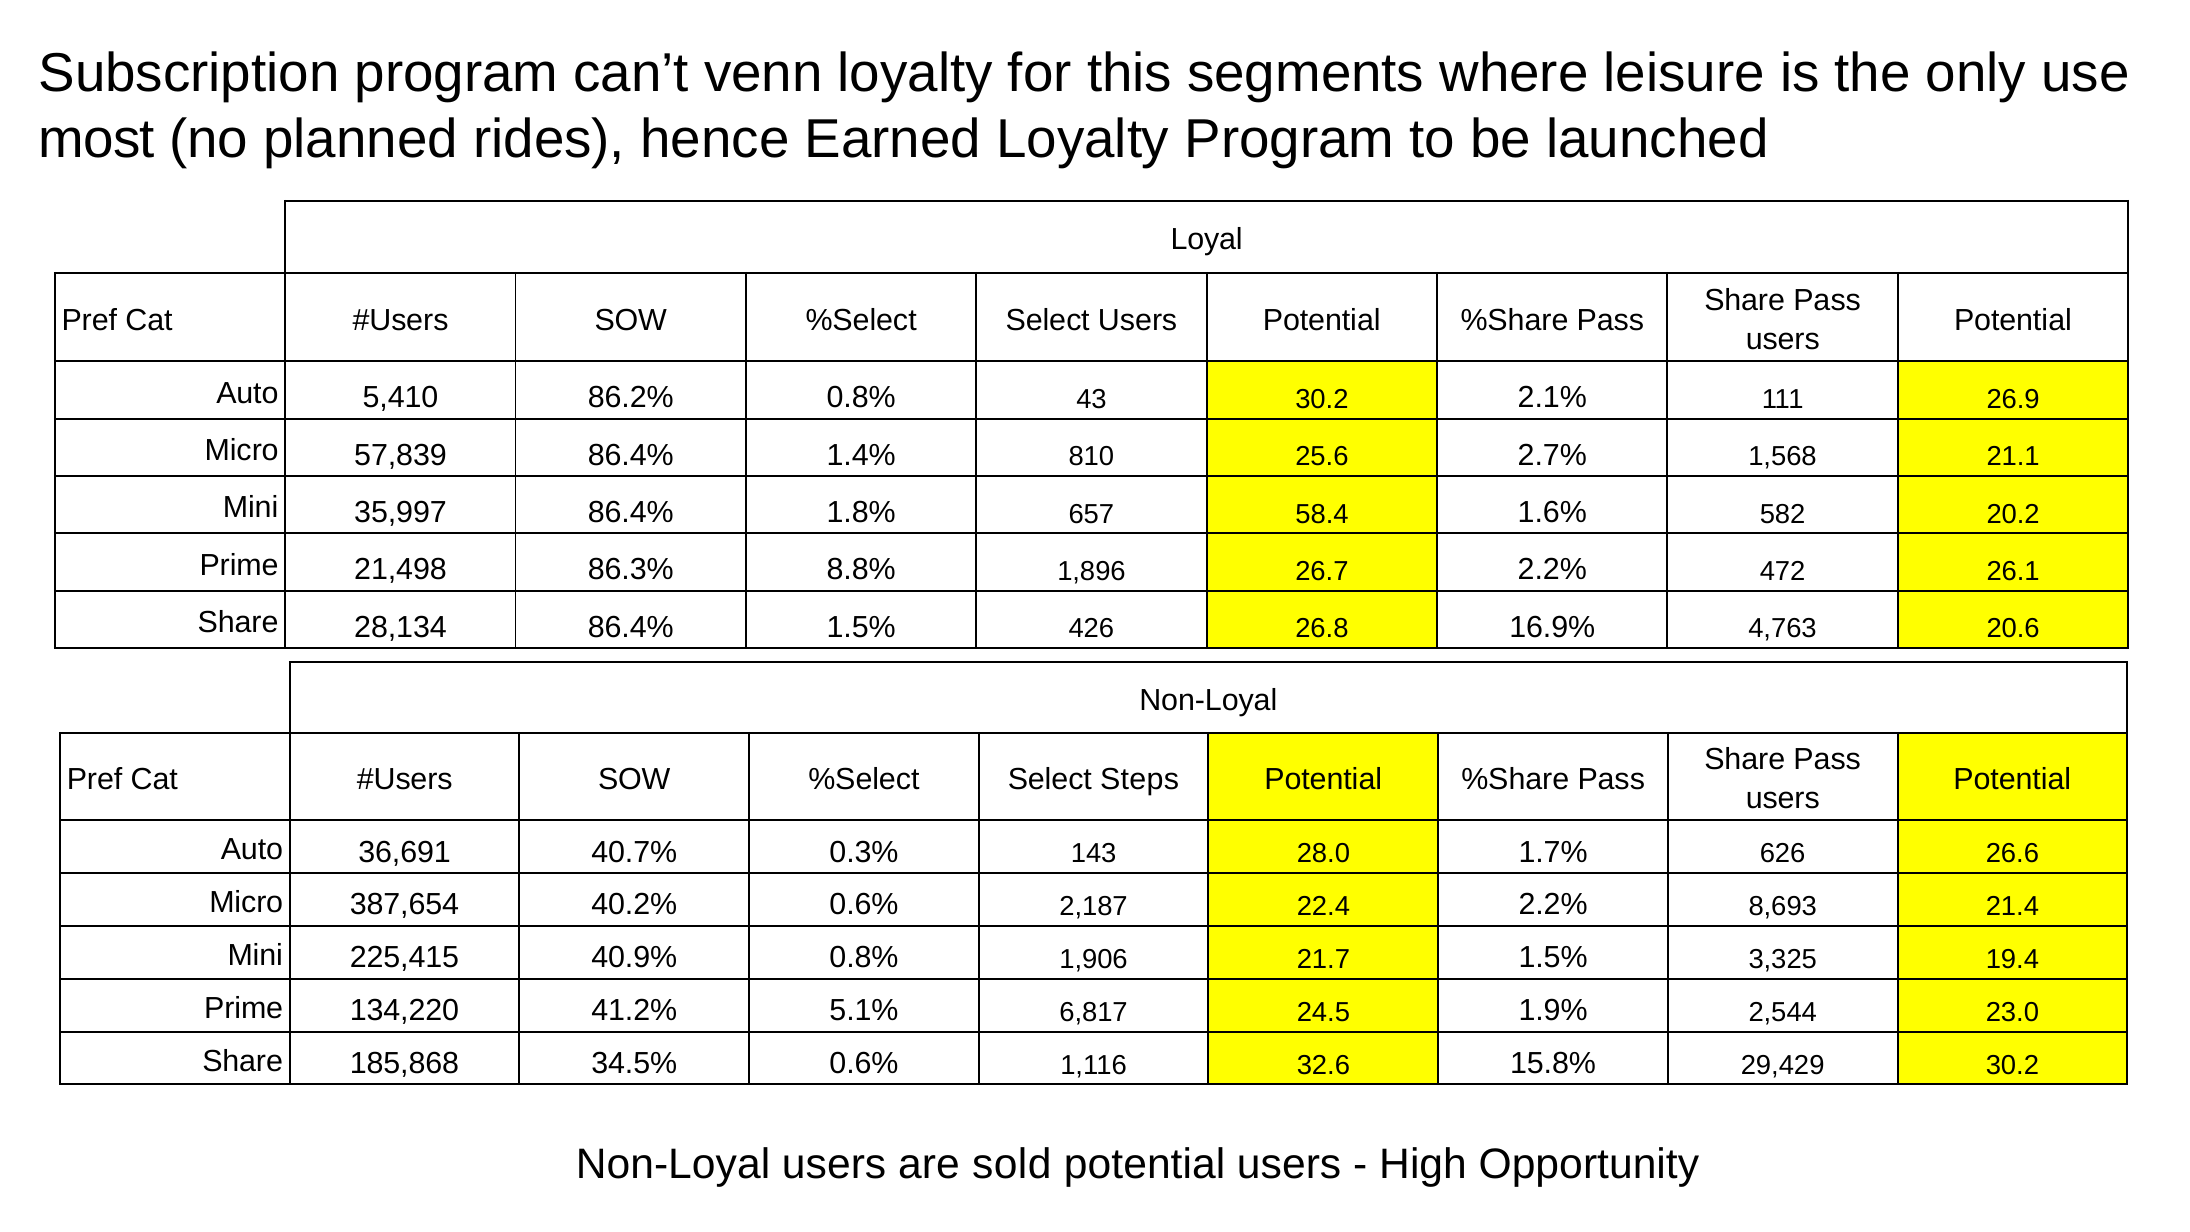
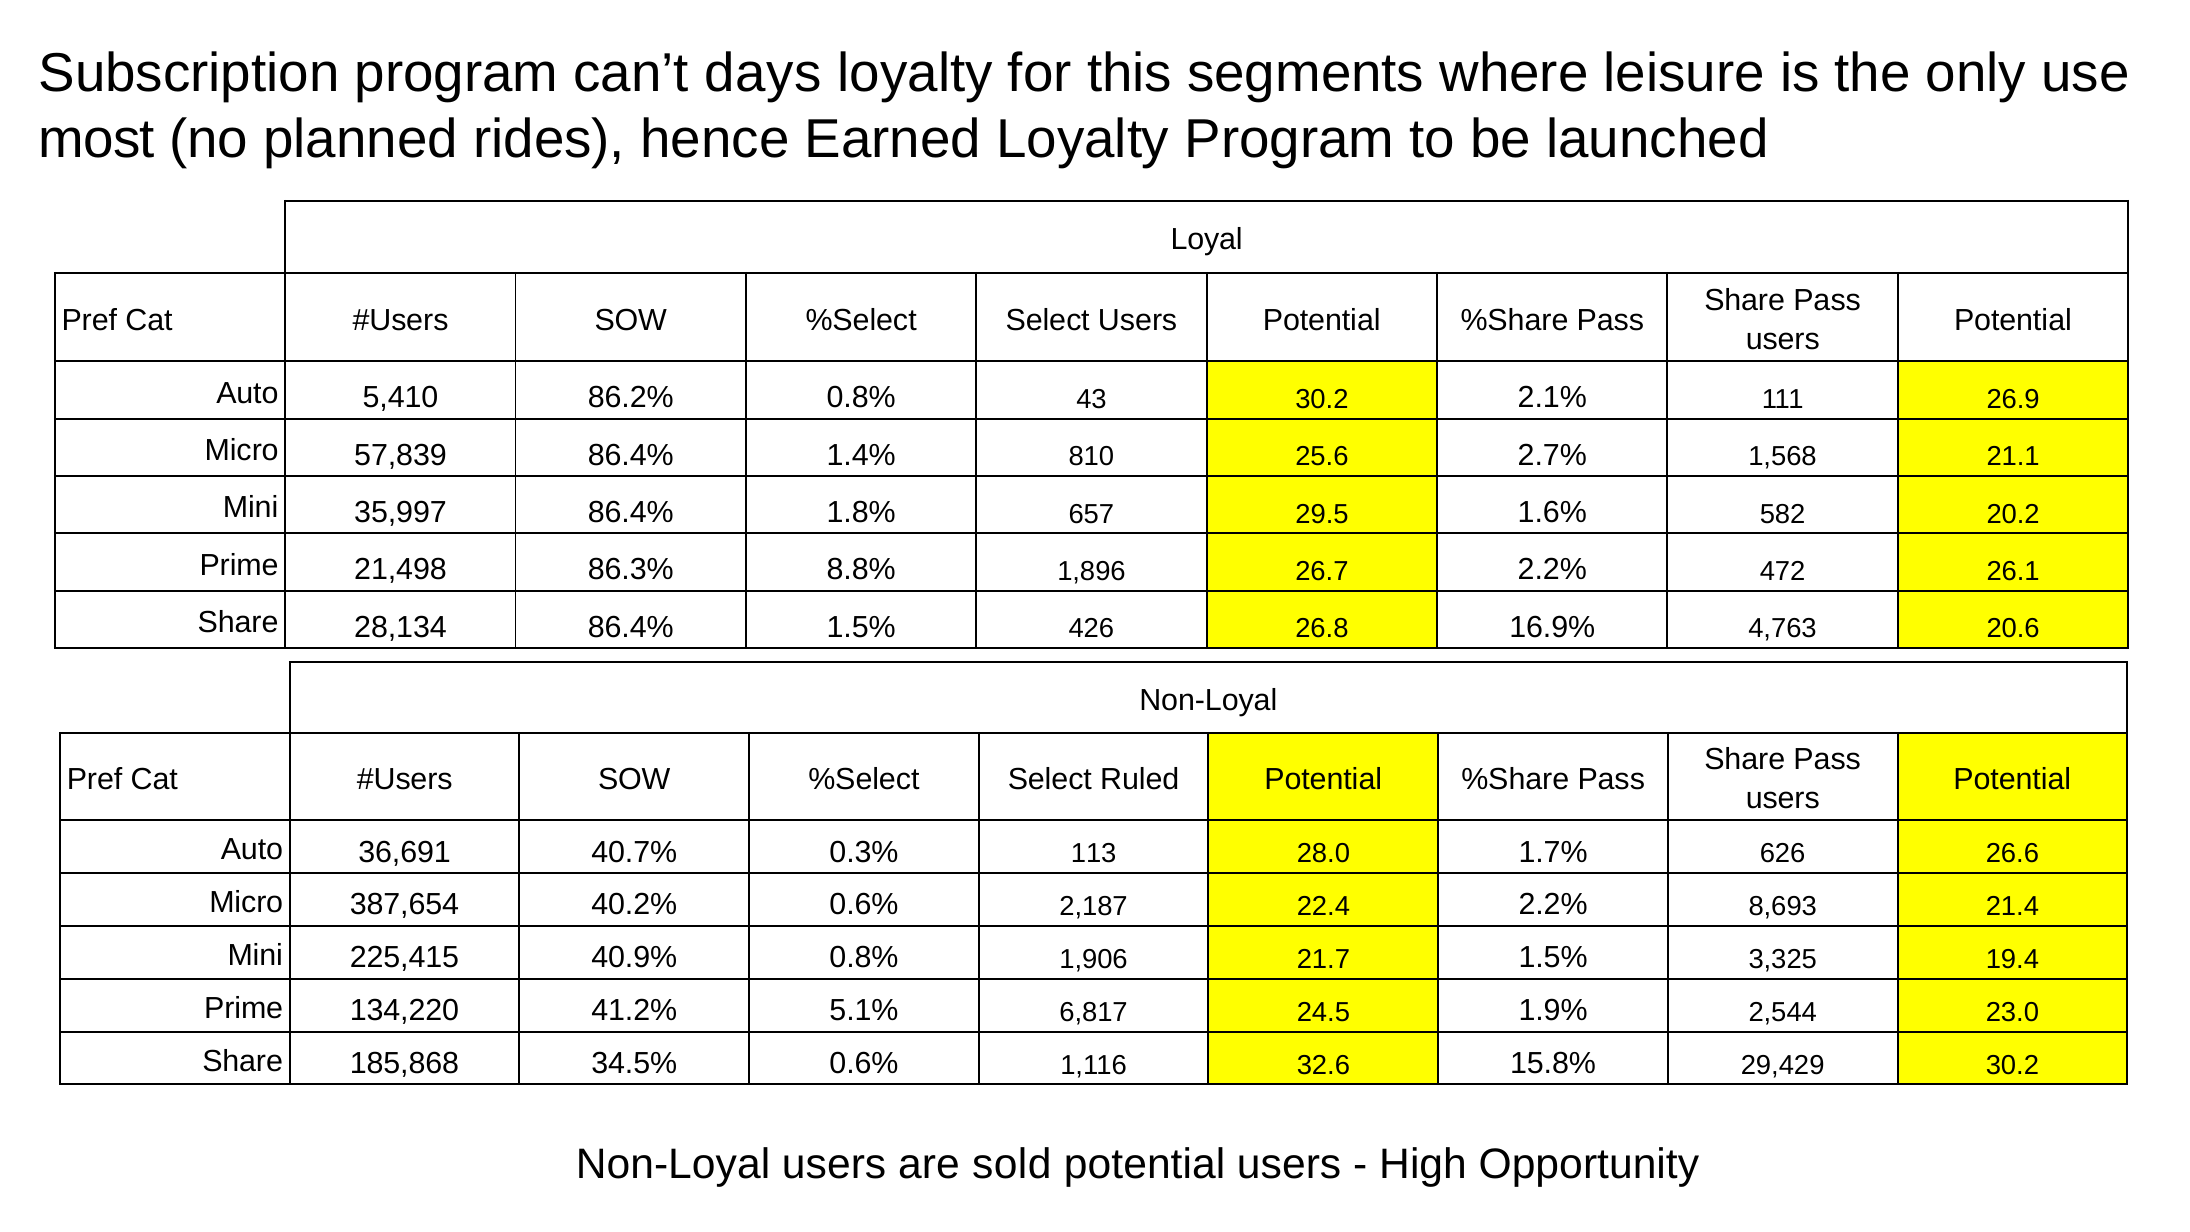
venn: venn -> days
58.4: 58.4 -> 29.5
Steps: Steps -> Ruled
143: 143 -> 113
